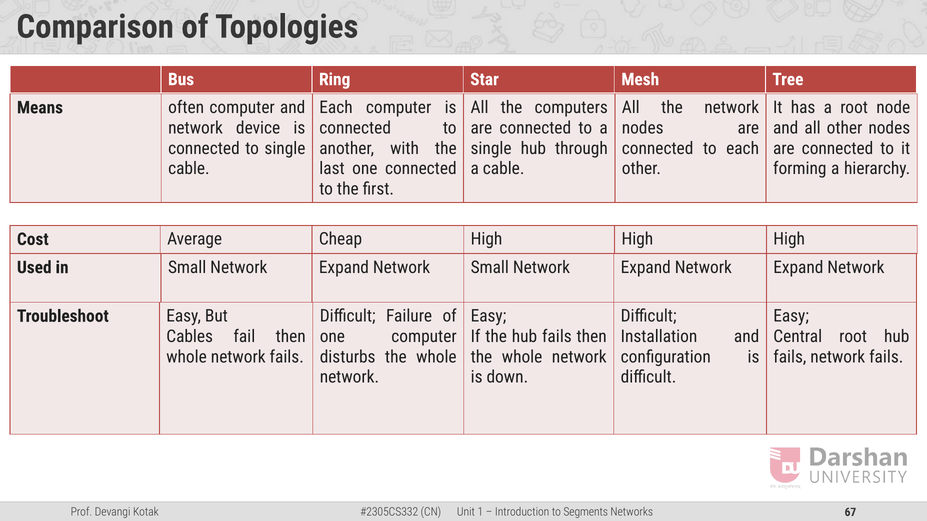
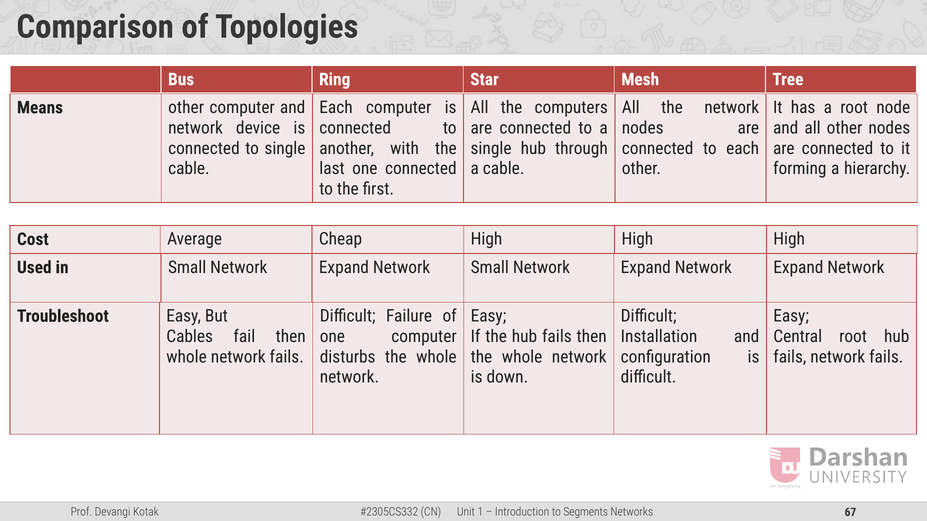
Means often: often -> other
